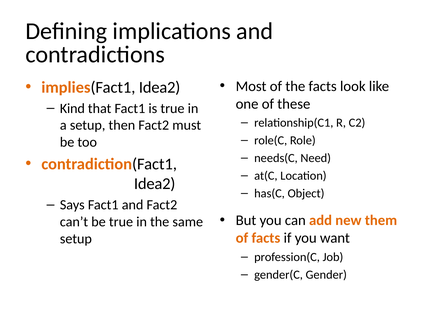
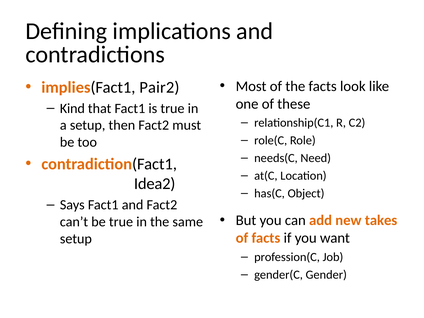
implies(Fact1 Idea2: Idea2 -> Pair2
them: them -> takes
